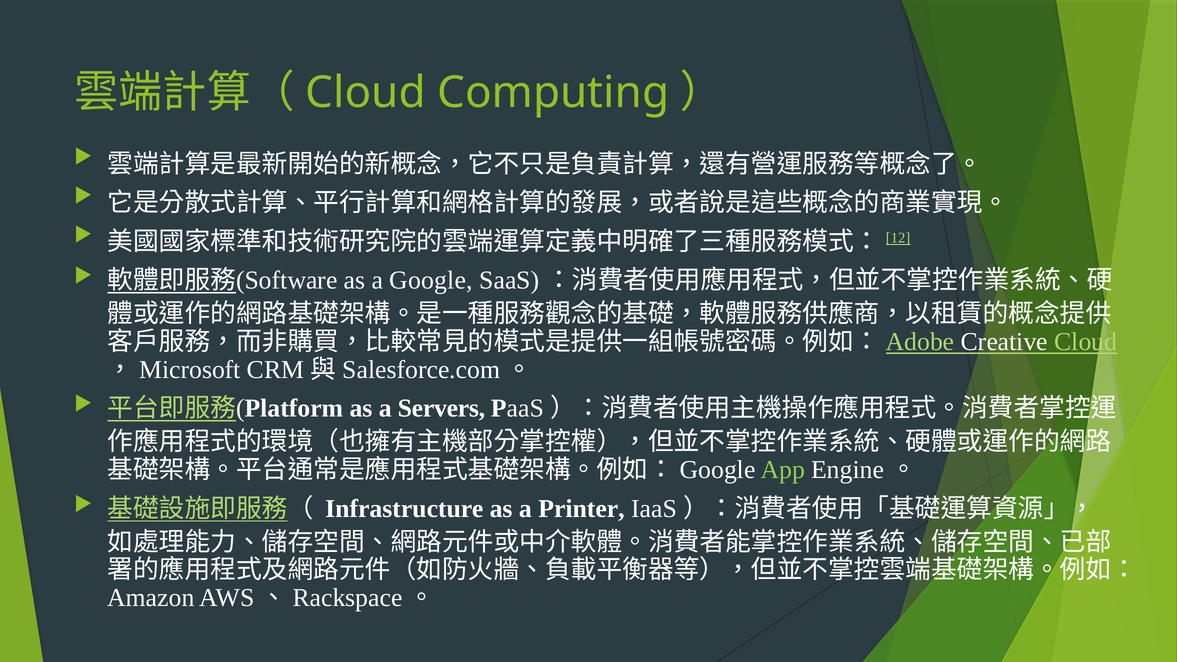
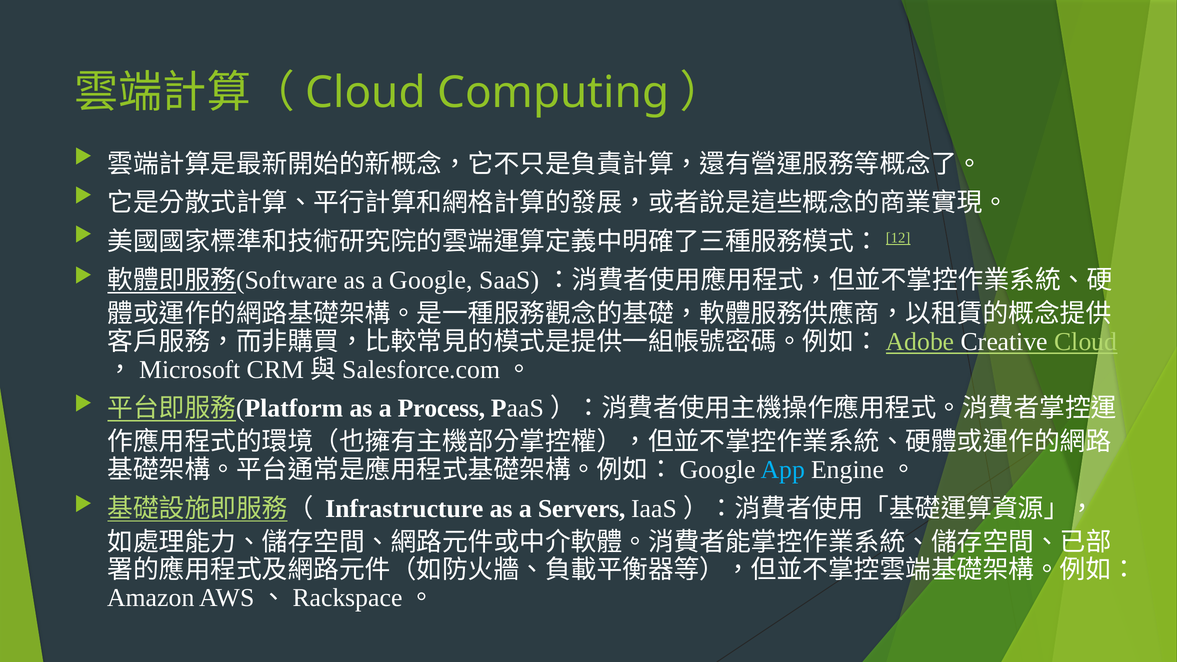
Servers: Servers -> Process
App colour: light green -> light blue
Printer: Printer -> Servers
